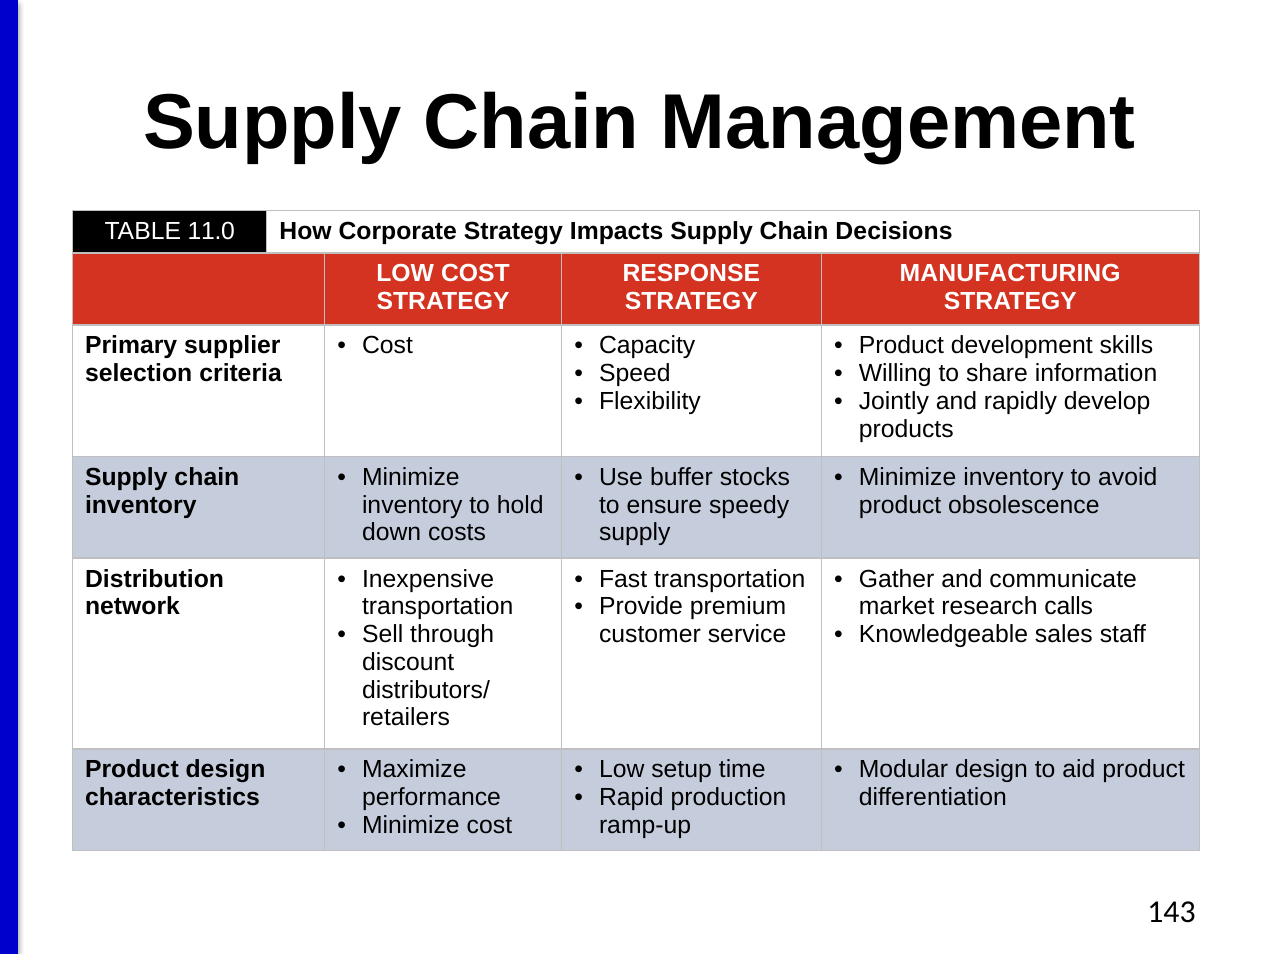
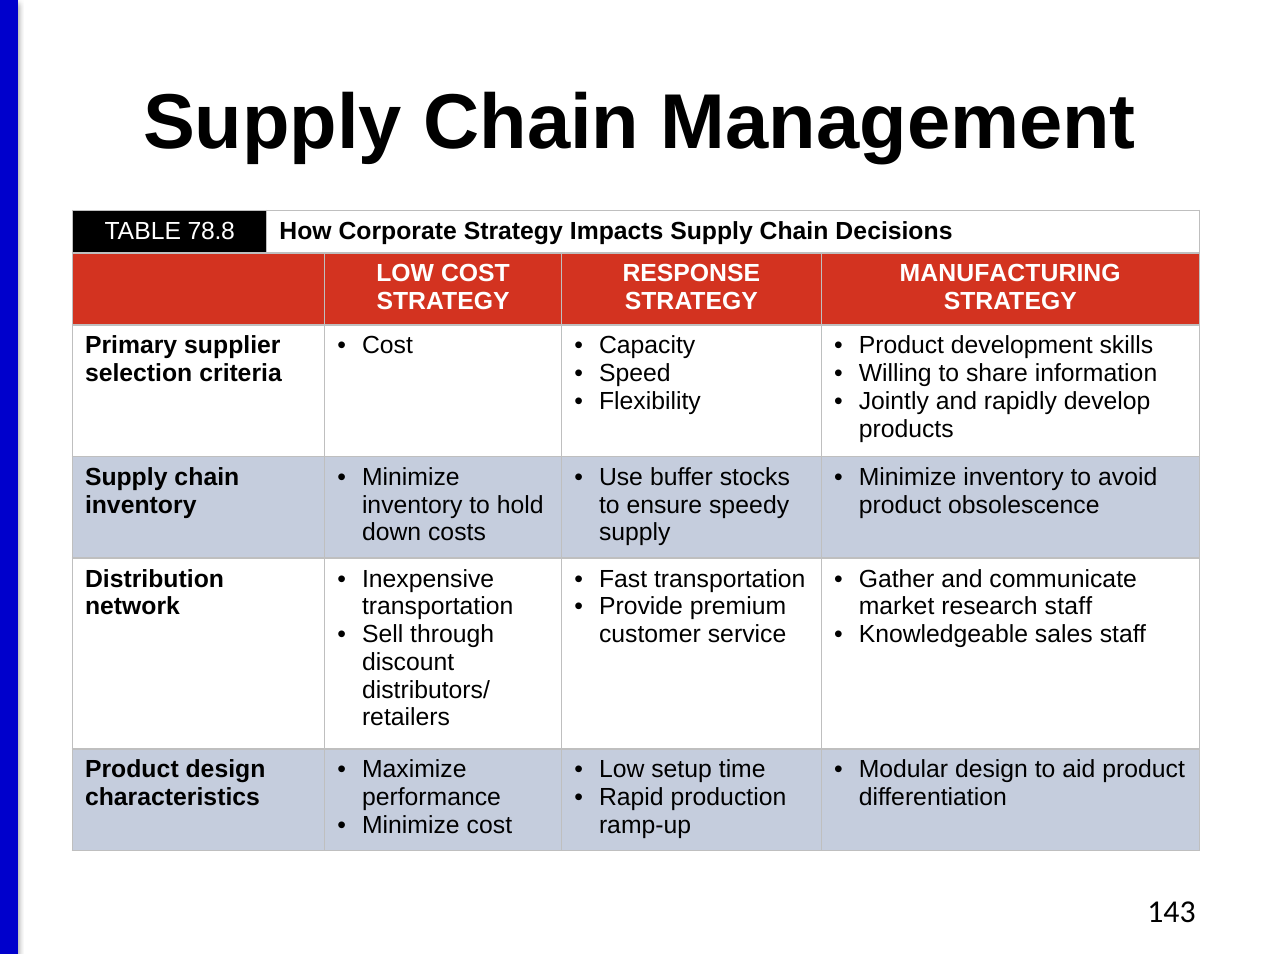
11.0: 11.0 -> 78.8
research calls: calls -> staff
